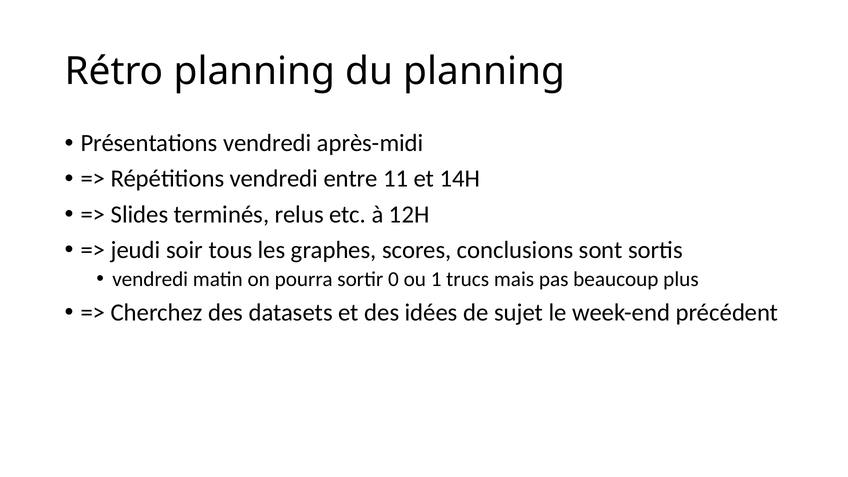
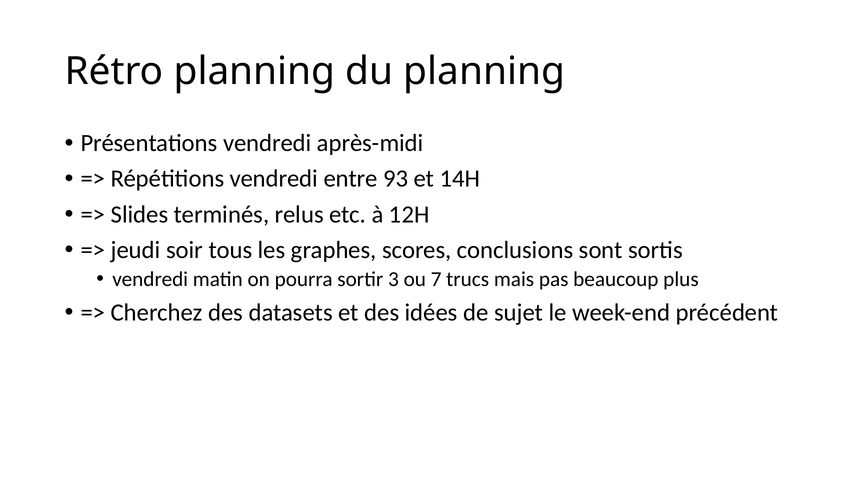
11: 11 -> 93
0: 0 -> 3
1: 1 -> 7
